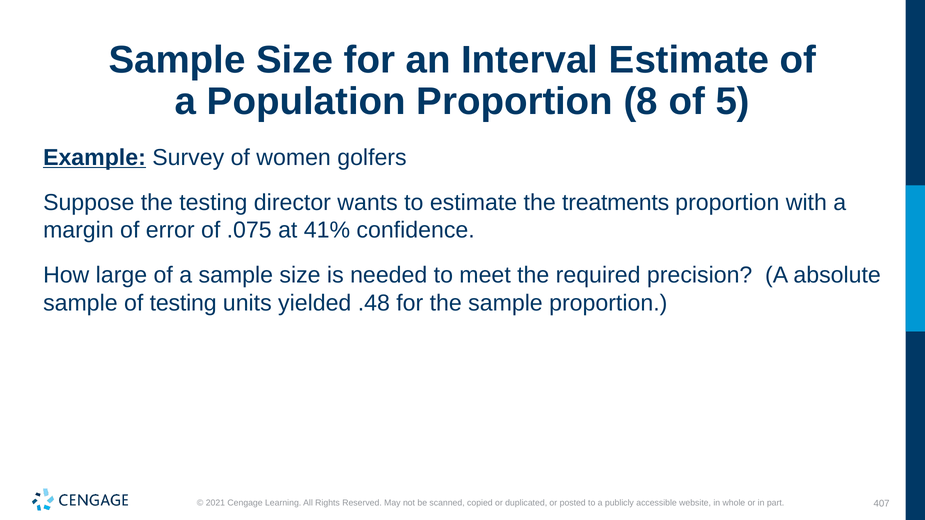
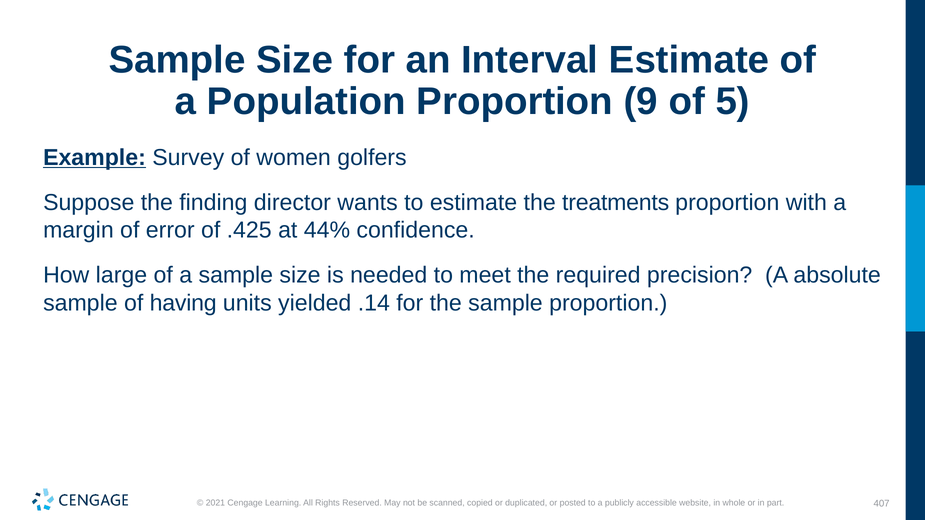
8: 8 -> 9
the testing: testing -> finding
.075: .075 -> .425
41%: 41% -> 44%
of testing: testing -> having
.48: .48 -> .14
